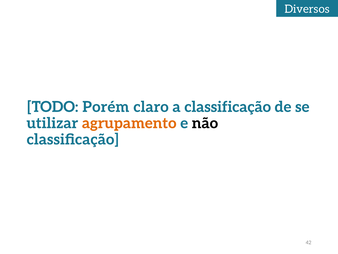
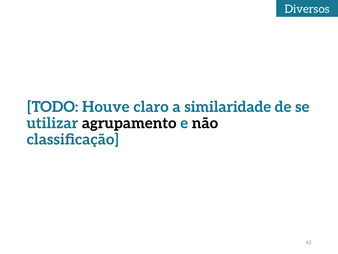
Porém: Porém -> Houve
a classificação: classificação -> similaridade
agrupamento colour: orange -> black
